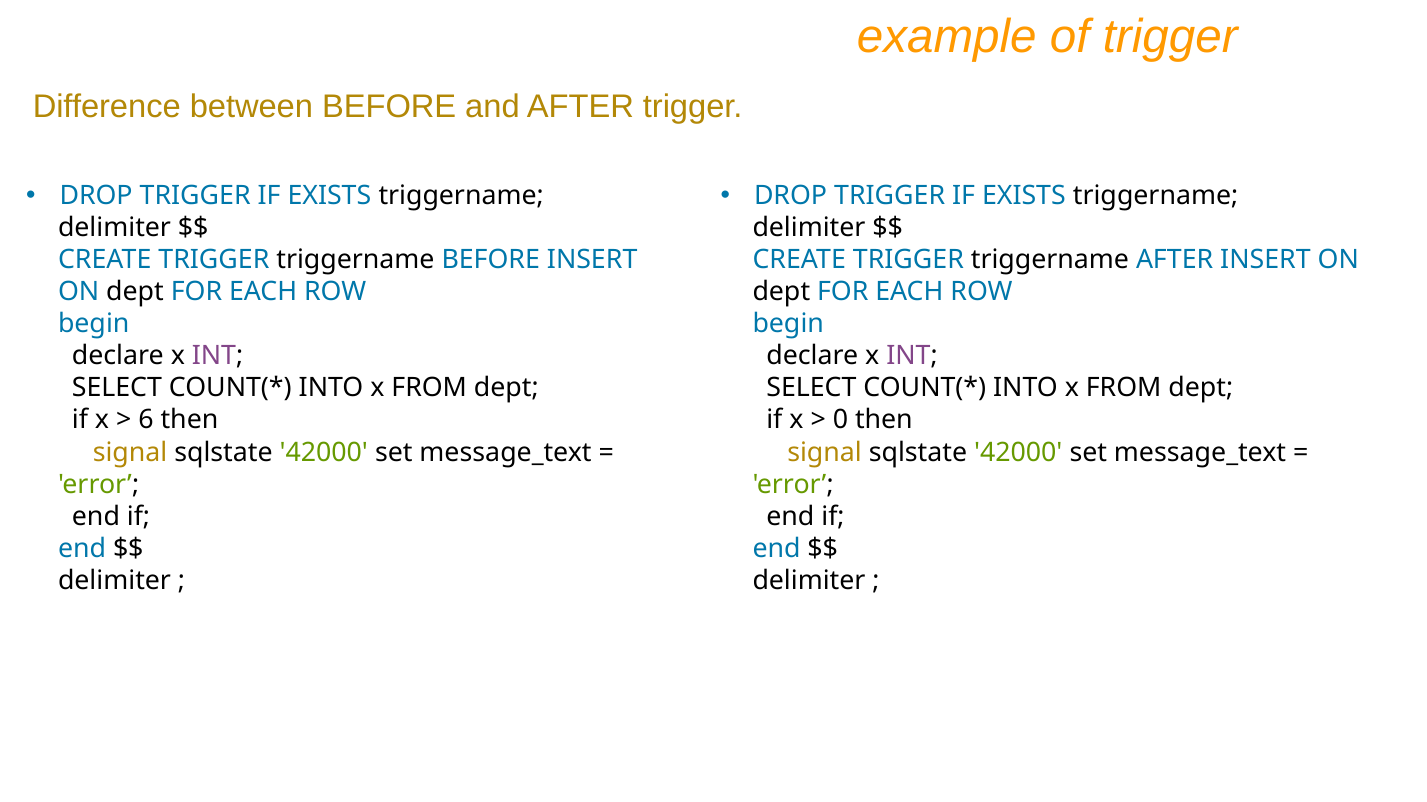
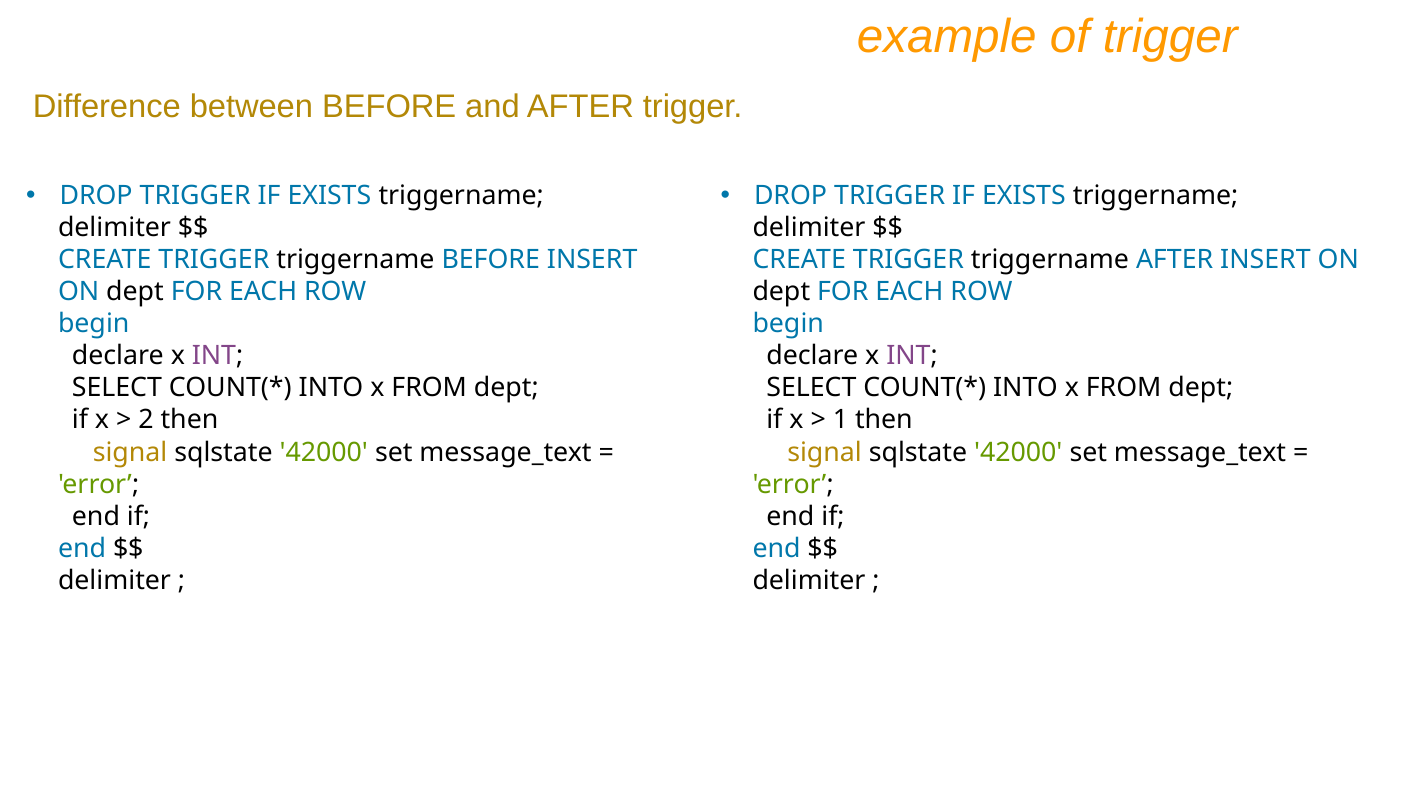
6: 6 -> 2
0: 0 -> 1
